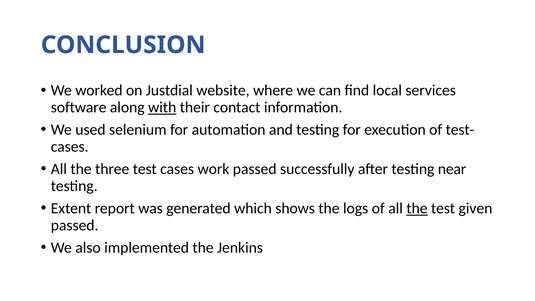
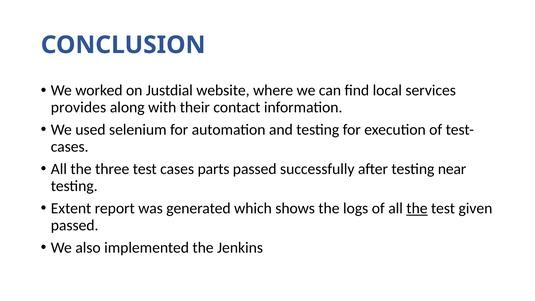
software: software -> provides
with underline: present -> none
work: work -> parts
